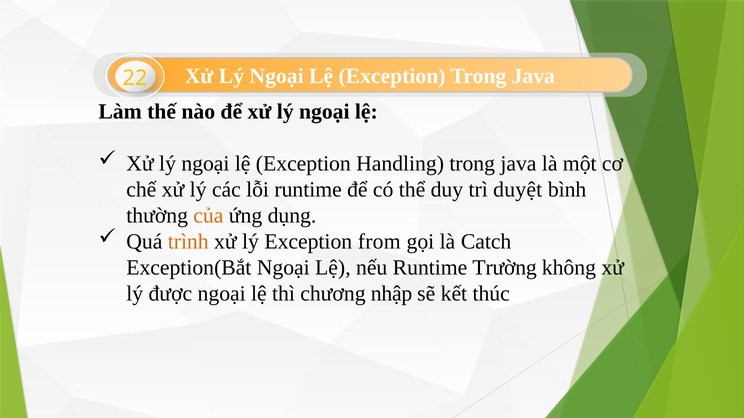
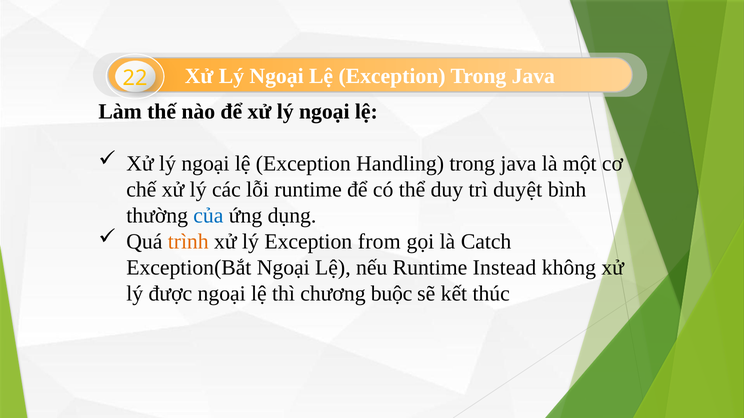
của colour: orange -> blue
Trường: Trường -> Instead
nhập: nhập -> buộc
